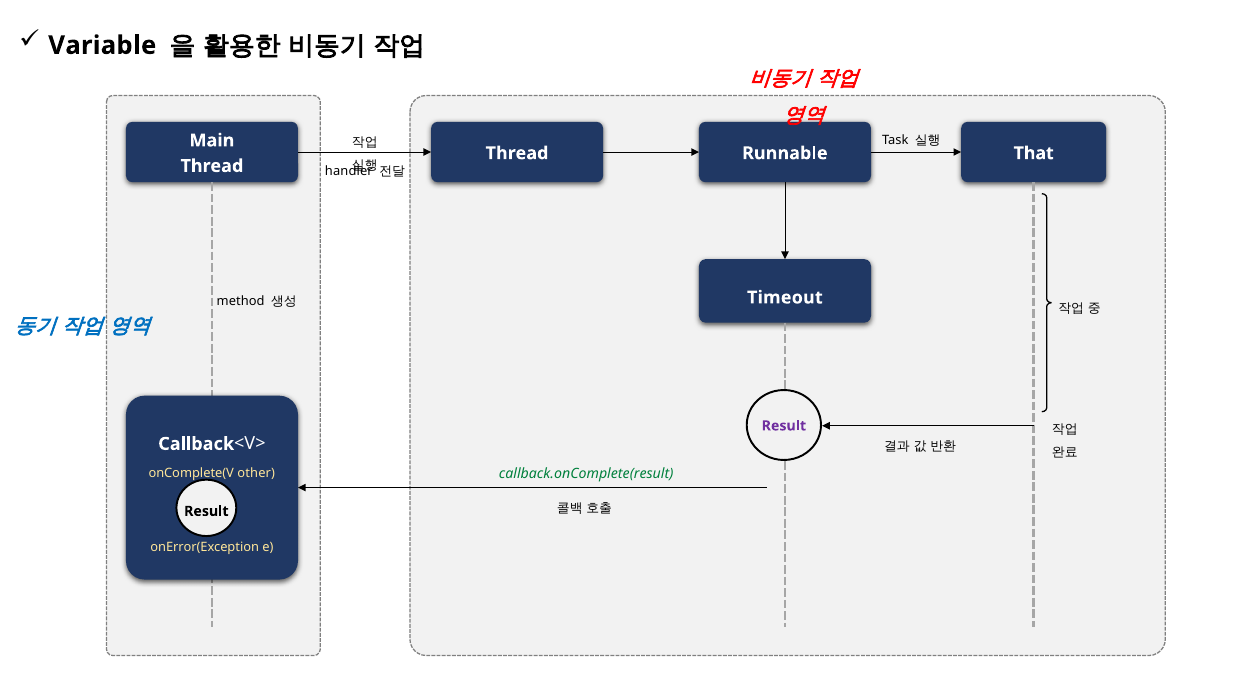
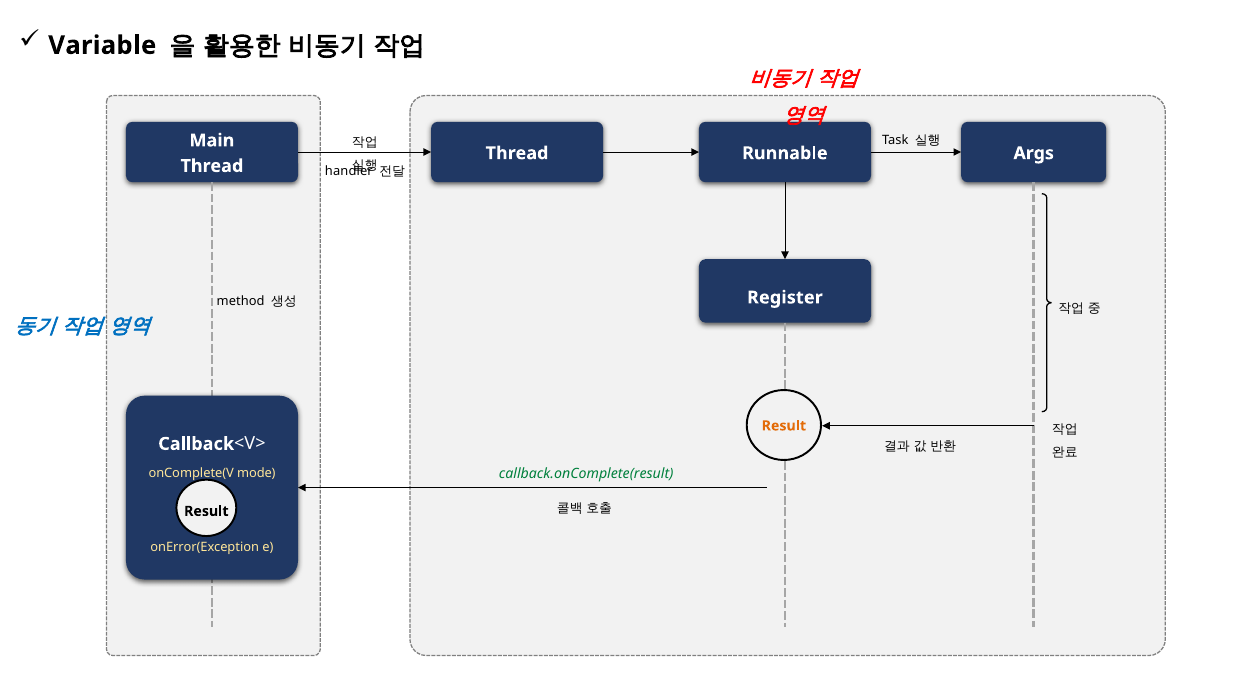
That: That -> Args
Timeout: Timeout -> Register
Result at (784, 426) colour: purple -> orange
other: other -> mode
